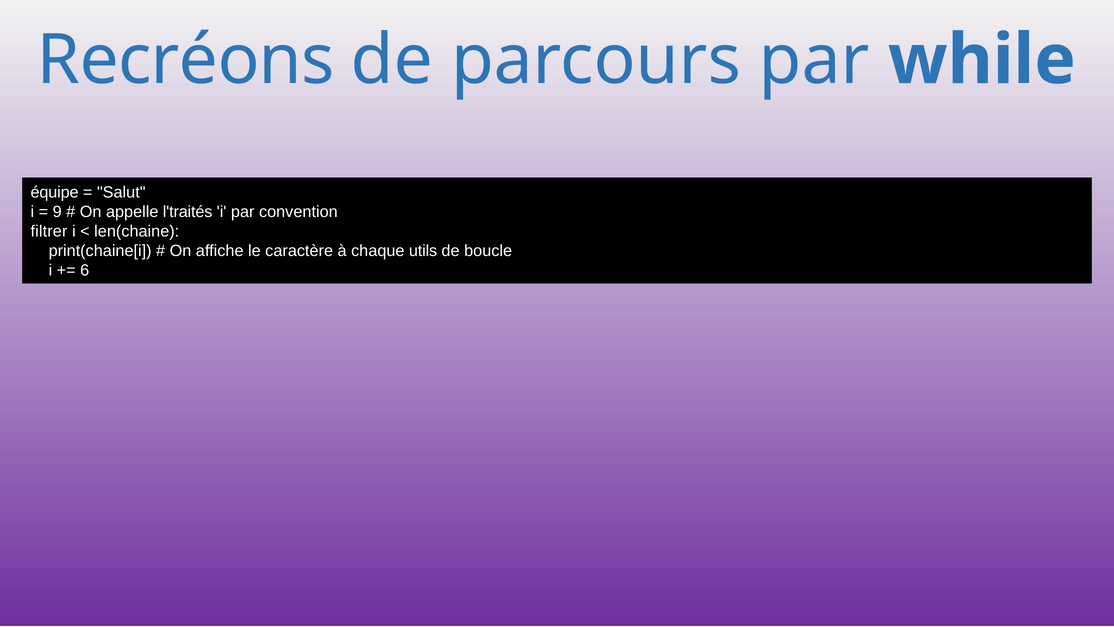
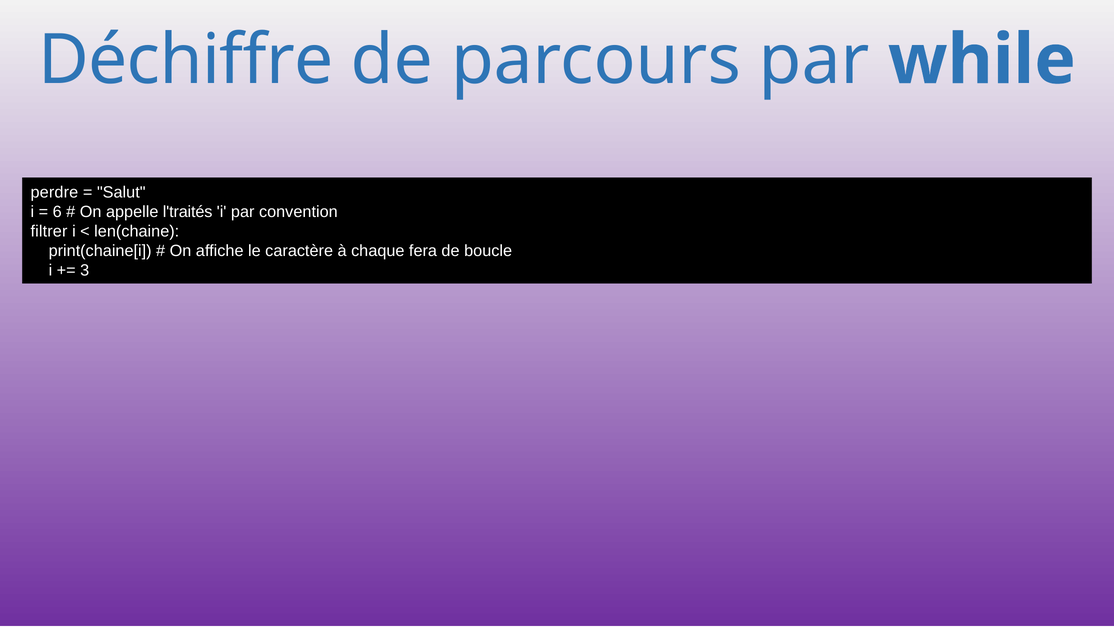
Recréons: Recréons -> Déchiffre
équipe: équipe -> perdre
9: 9 -> 6
utils: utils -> fera
6: 6 -> 3
